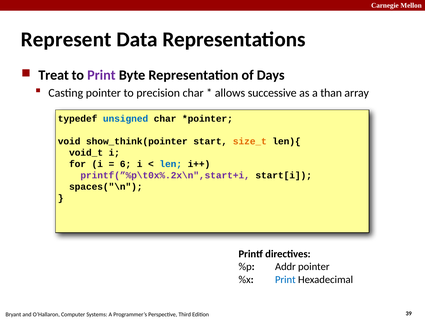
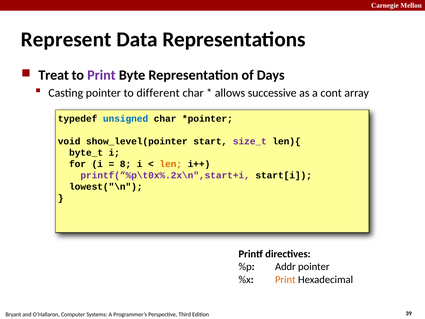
precision: precision -> different
than: than -> cont
show_think(pointer: show_think(pointer -> show_level(pointer
size_t colour: orange -> purple
void_t: void_t -> byte_t
6: 6 -> 8
len colour: blue -> orange
spaces("\n: spaces("\n -> lowest("\n
Print at (285, 279) colour: blue -> orange
